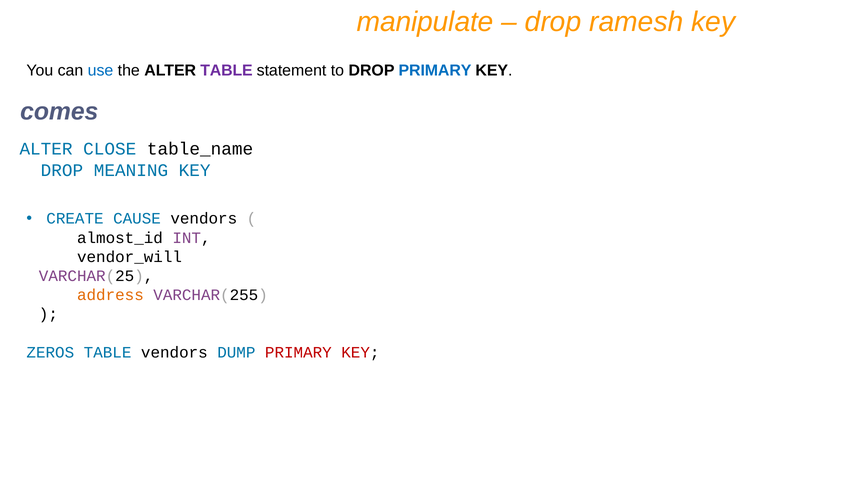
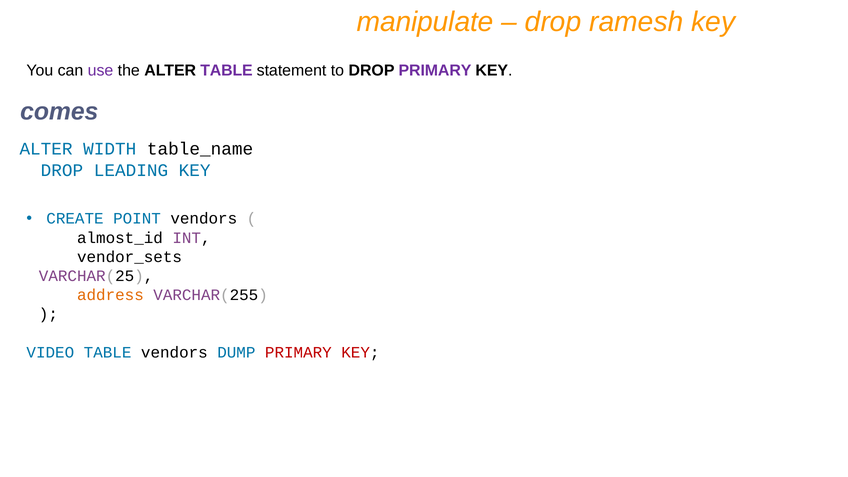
use colour: blue -> purple
PRIMARY at (435, 71) colour: blue -> purple
CLOSE: CLOSE -> WIDTH
MEANING: MEANING -> LEADING
CAUSE: CAUSE -> POINT
vendor_will: vendor_will -> vendor_sets
ZEROS: ZEROS -> VIDEO
